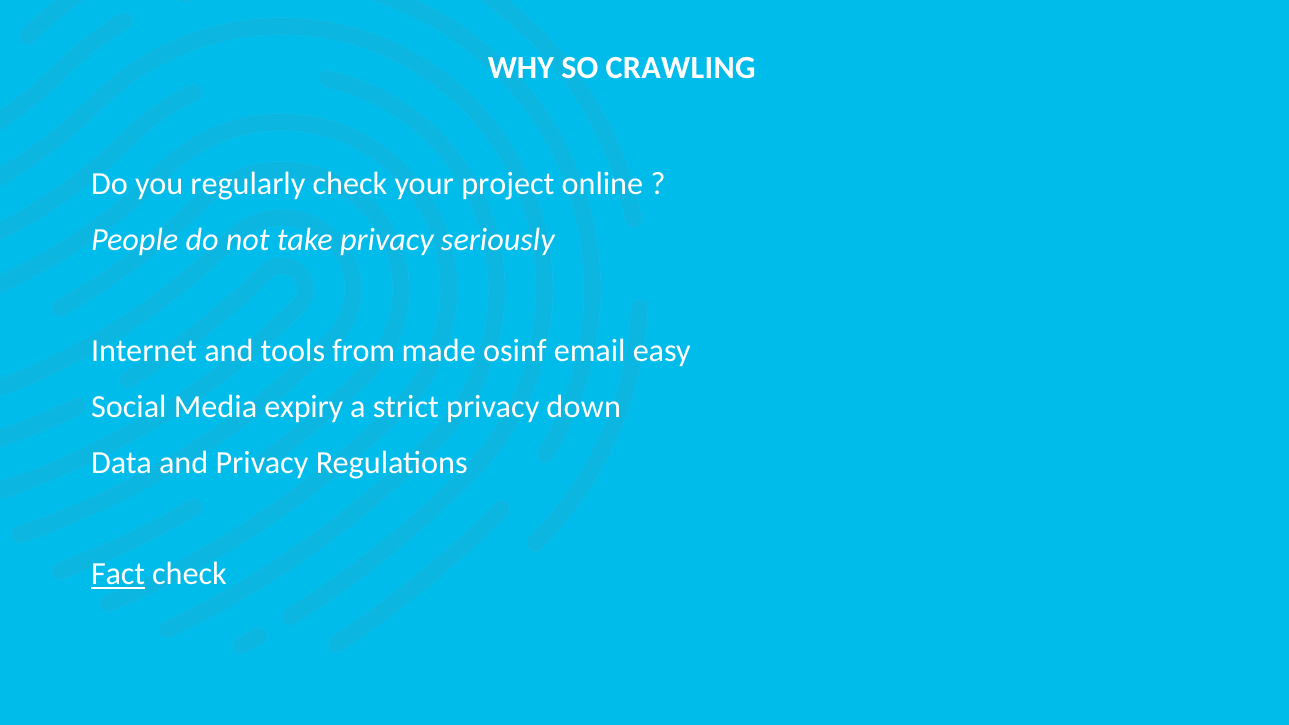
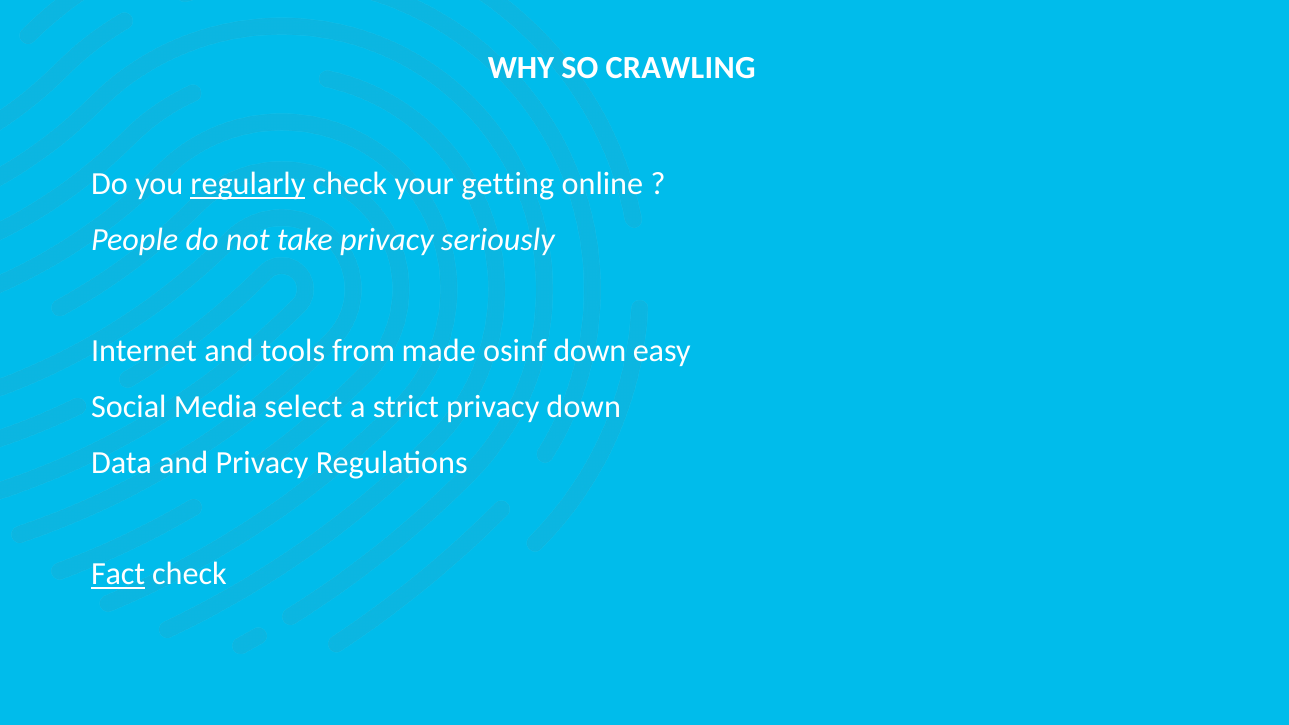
regularly underline: none -> present
project: project -> getting
osinf email: email -> down
expiry: expiry -> select
